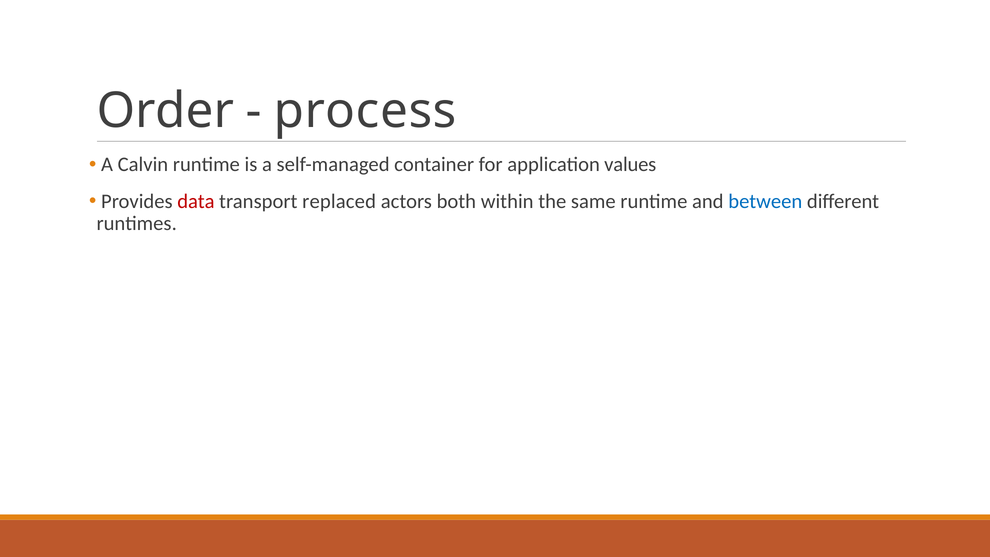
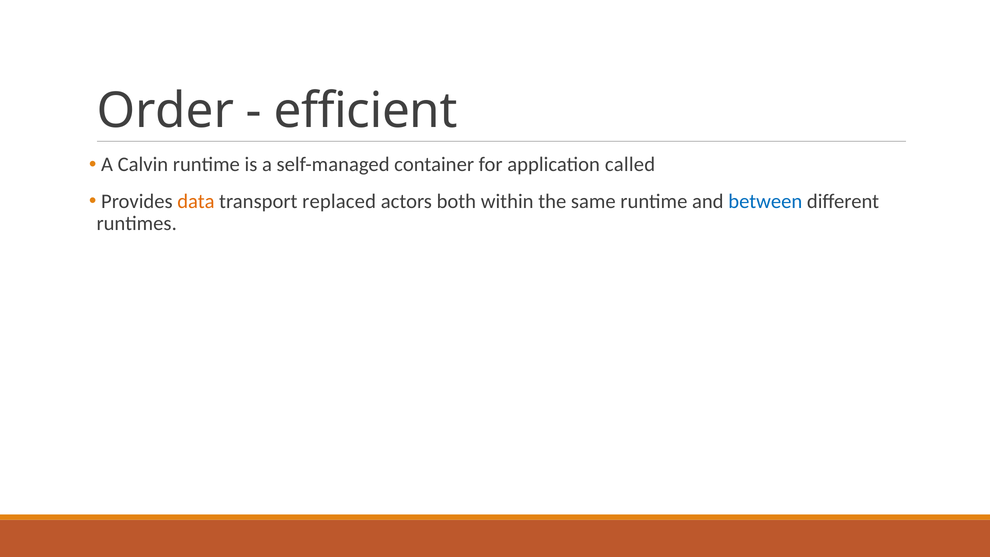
process: process -> efficient
values: values -> called
data colour: red -> orange
